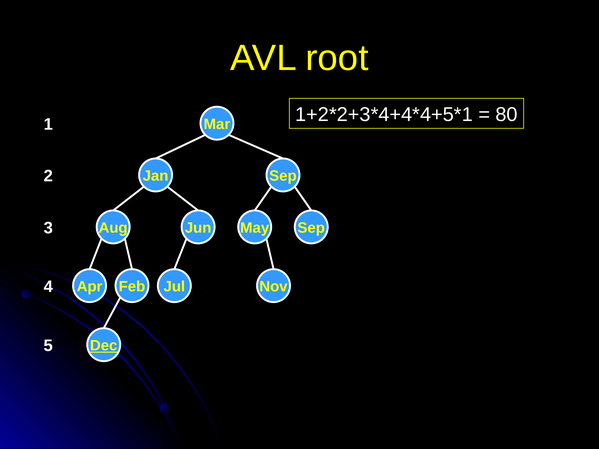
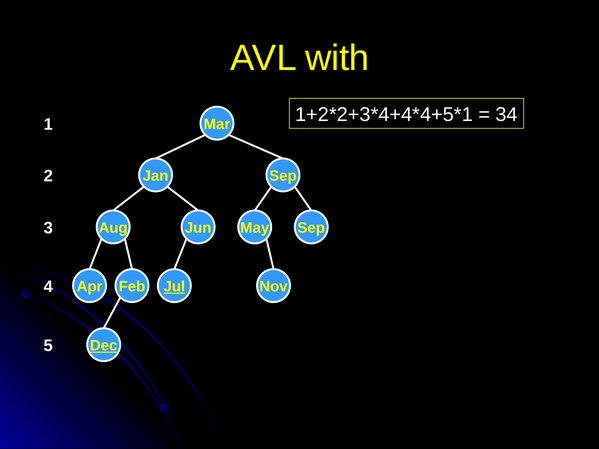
root: root -> with
80: 80 -> 34
Jul underline: none -> present
